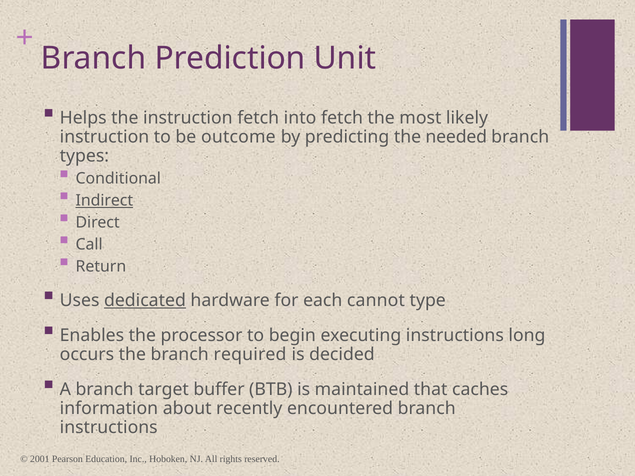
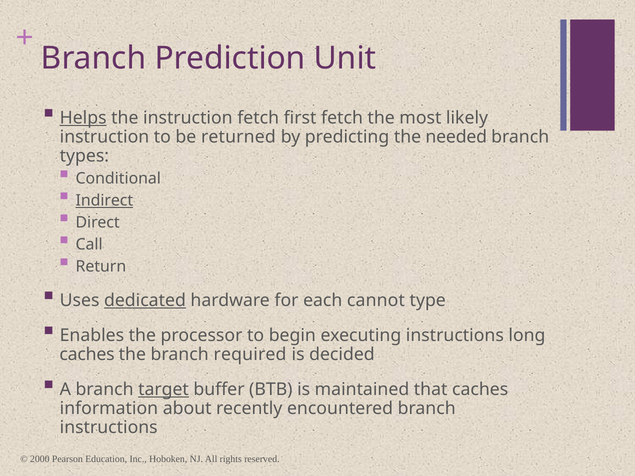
Helps underline: none -> present
into: into -> first
outcome: outcome -> returned
occurs at (87, 355): occurs -> caches
target underline: none -> present
2001: 2001 -> 2000
